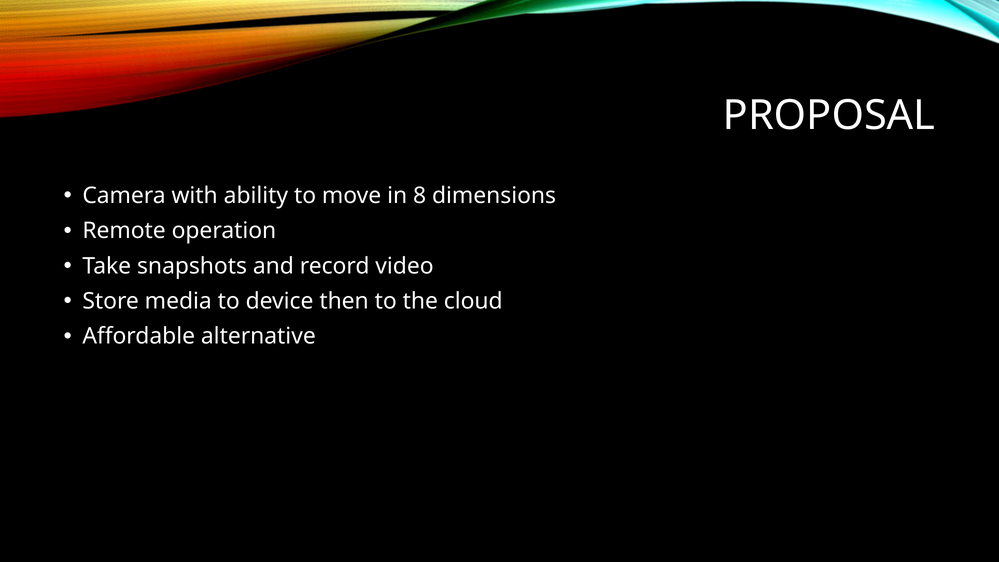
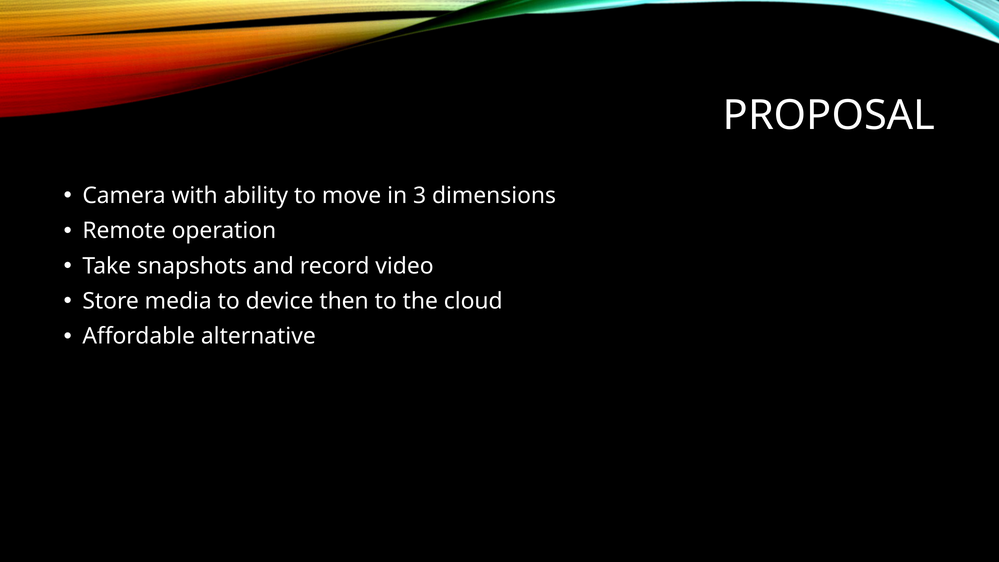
8: 8 -> 3
